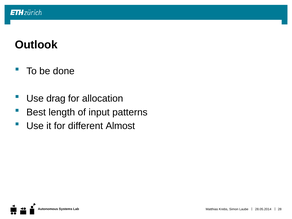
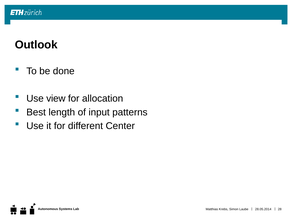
drag: drag -> view
Almost: Almost -> Center
